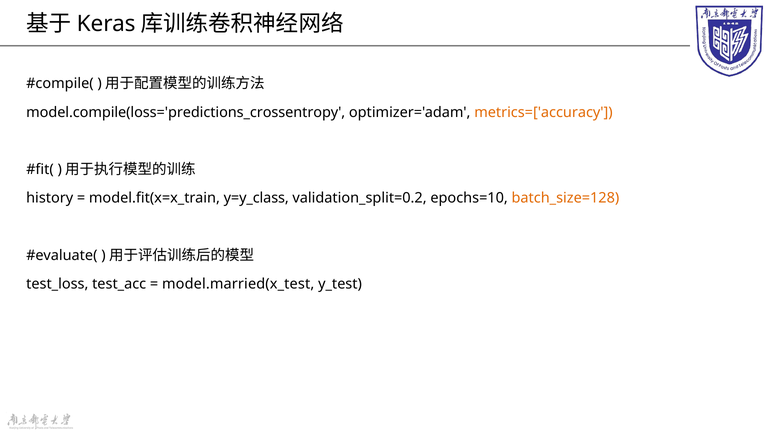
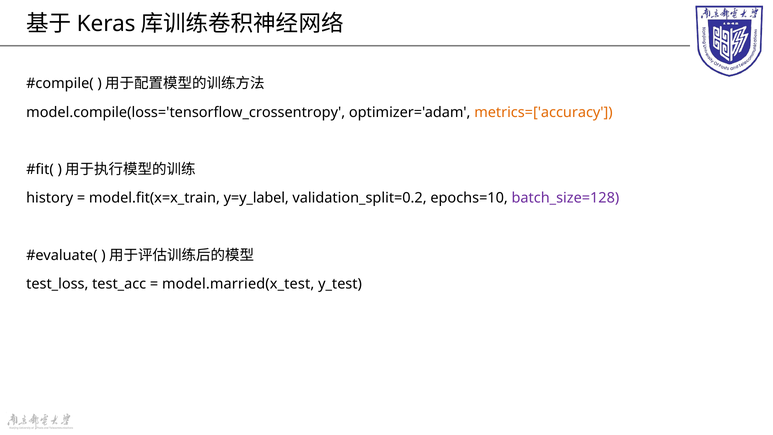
model.compile(loss='predictions_crossentropy: model.compile(loss='predictions_crossentropy -> model.compile(loss='tensorflow_crossentropy
y=y_class: y=y_class -> y=y_label
batch_size=128 colour: orange -> purple
